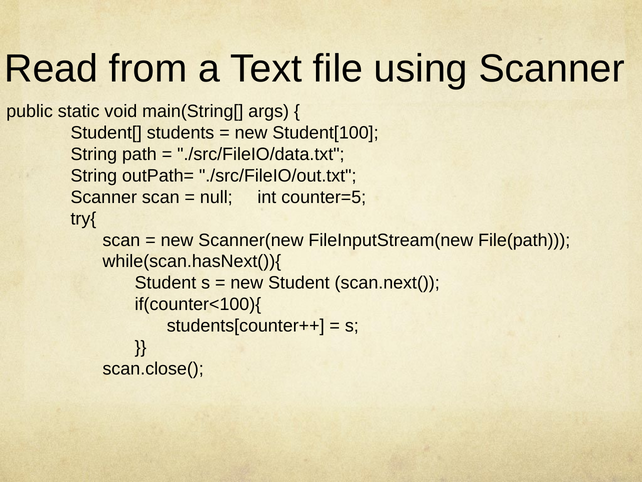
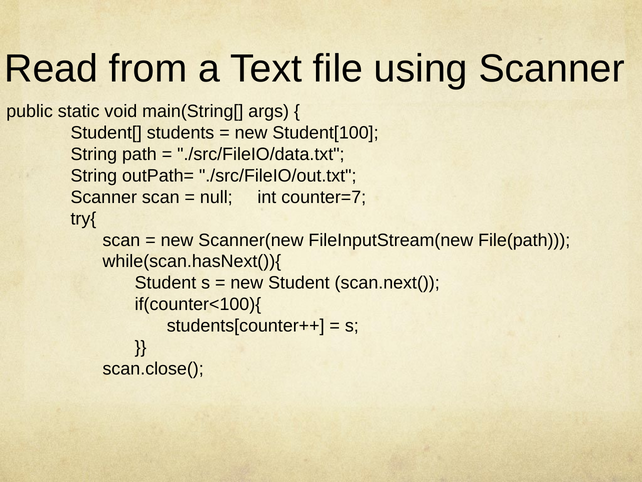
counter=5: counter=5 -> counter=7
